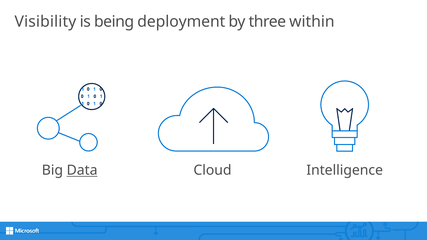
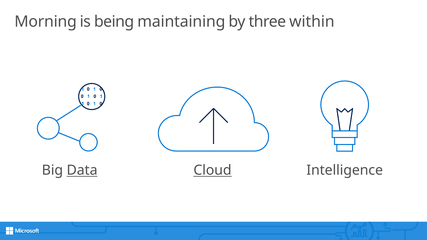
Visibility: Visibility -> Morning
deployment: deployment -> maintaining
Cloud underline: none -> present
